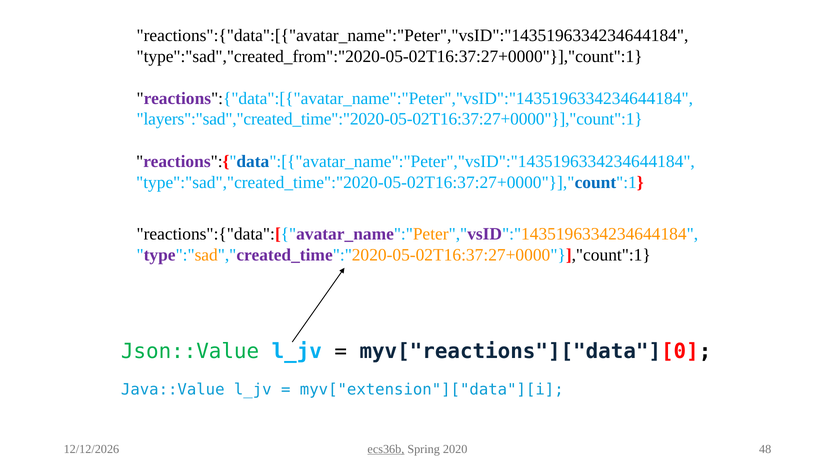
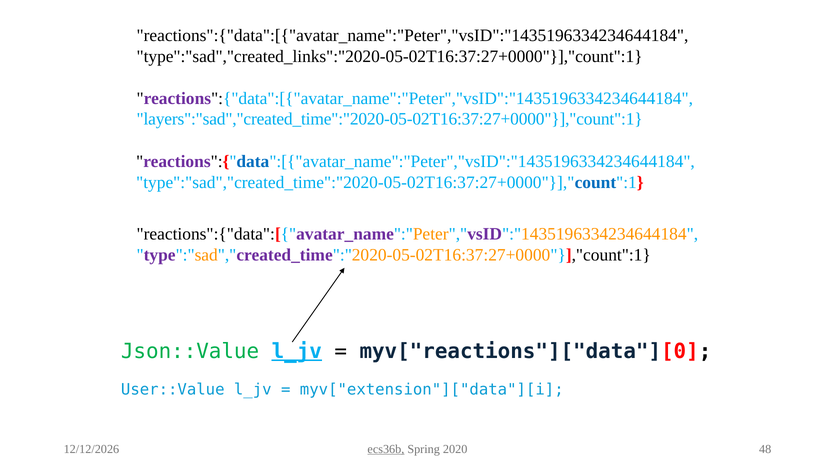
type":"sad","created_from":"2020-05-02T16:37:27+0000"}],"count":1: type":"sad","created_from":"2020-05-02T16:37:27+0000"}],"count":1 -> type":"sad","created_links":"2020-05-02T16:37:27+0000"}],"count":1
l_jv at (297, 351) underline: none -> present
Java::Value: Java::Value -> User::Value
